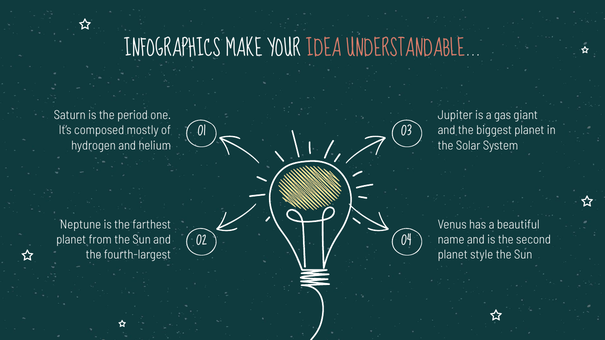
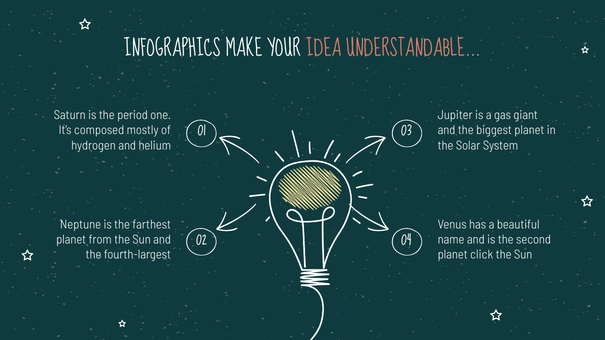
style: style -> click
